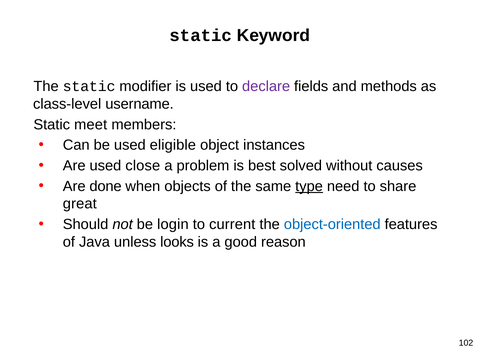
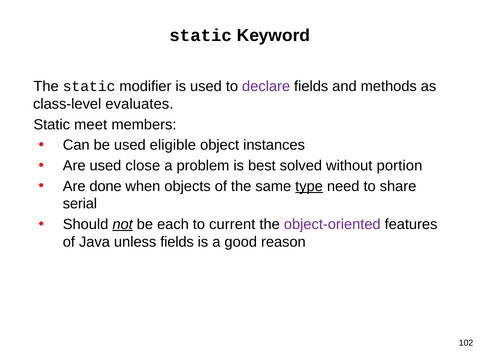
username: username -> evaluates
causes: causes -> portion
great: great -> serial
not underline: none -> present
login: login -> each
object-oriented colour: blue -> purple
unless looks: looks -> fields
